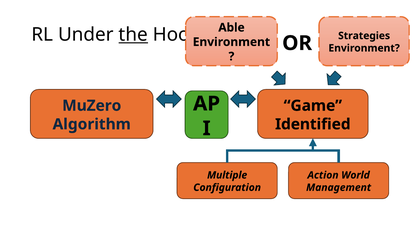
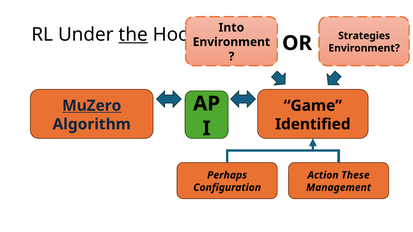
Able: Able -> Into
MuZero underline: none -> present
Multiple: Multiple -> Perhaps
World: World -> These
